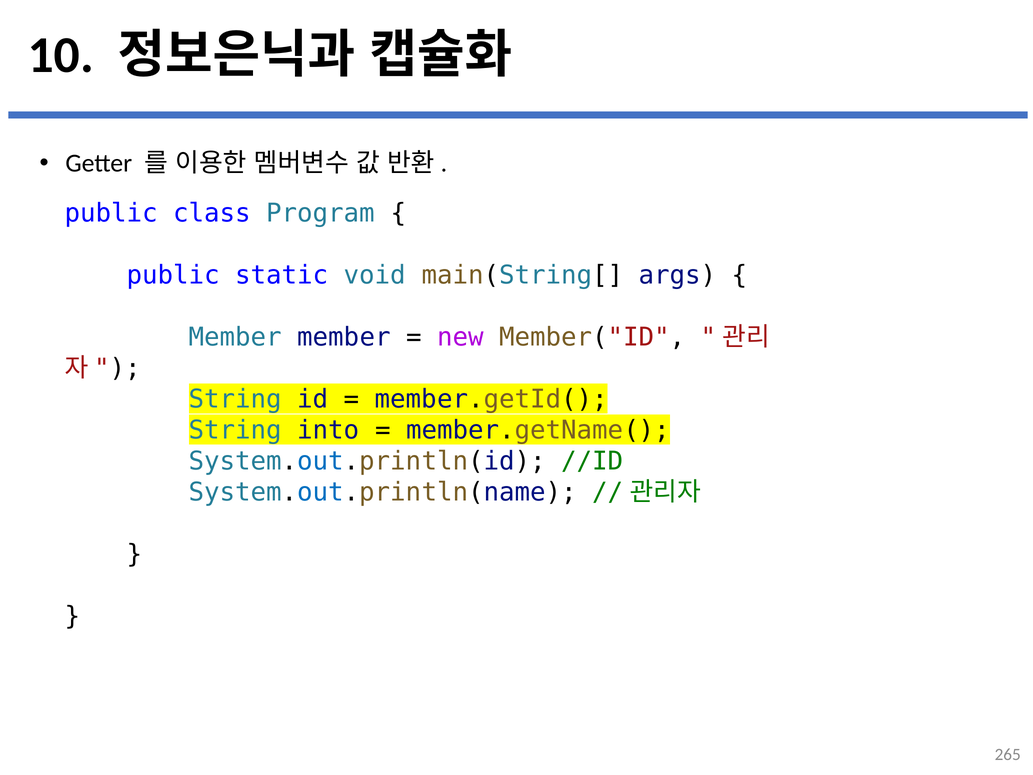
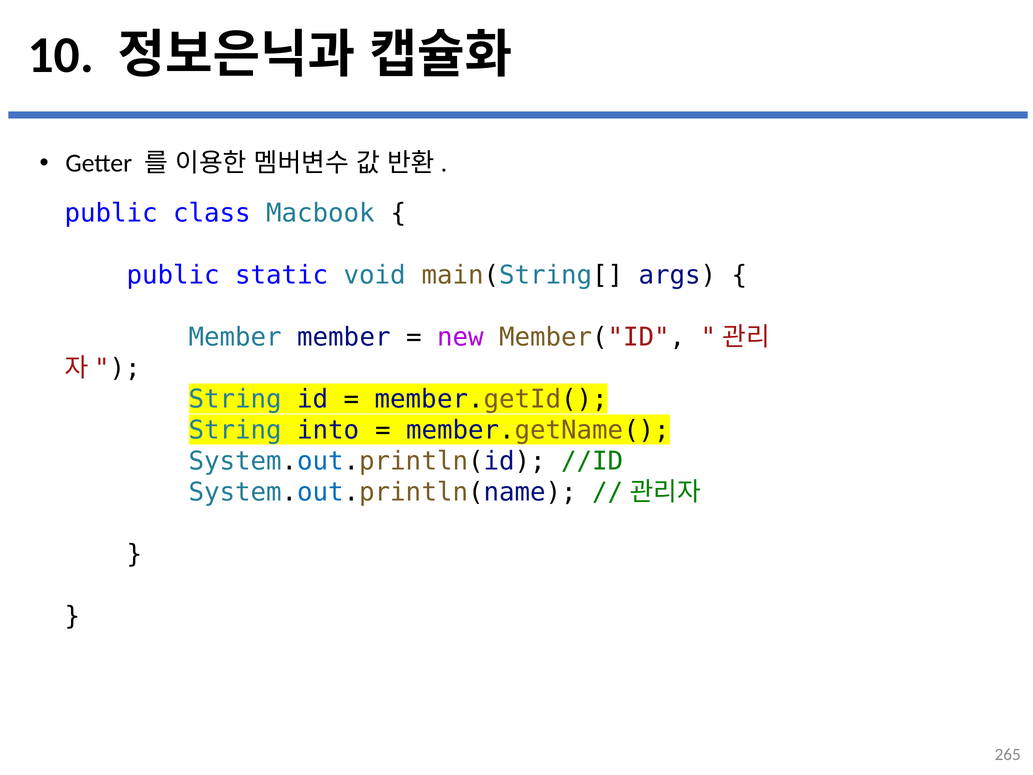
Program: Program -> Macbook
